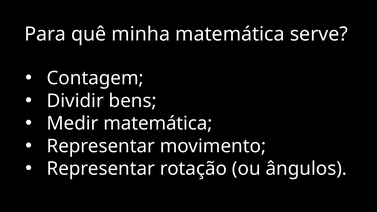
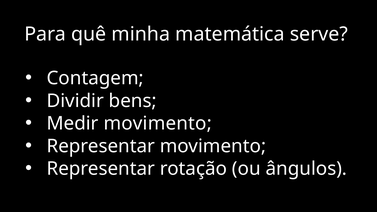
Medir matemática: matemática -> movimento
